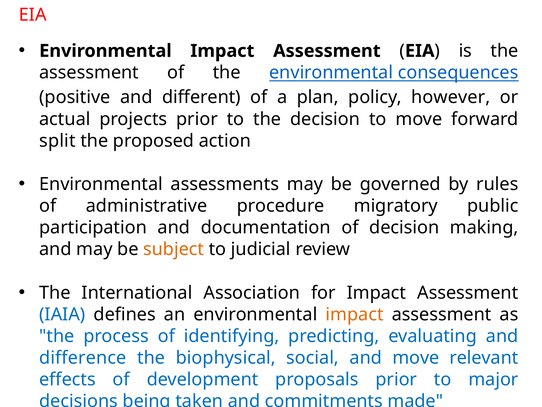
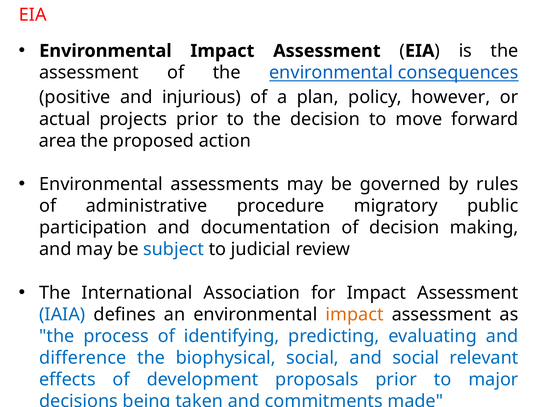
different: different -> injurious
split: split -> area
subject colour: orange -> blue
and move: move -> social
